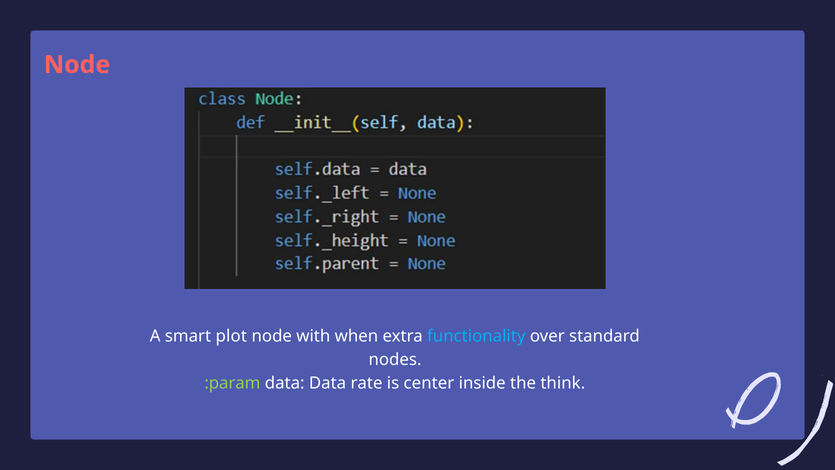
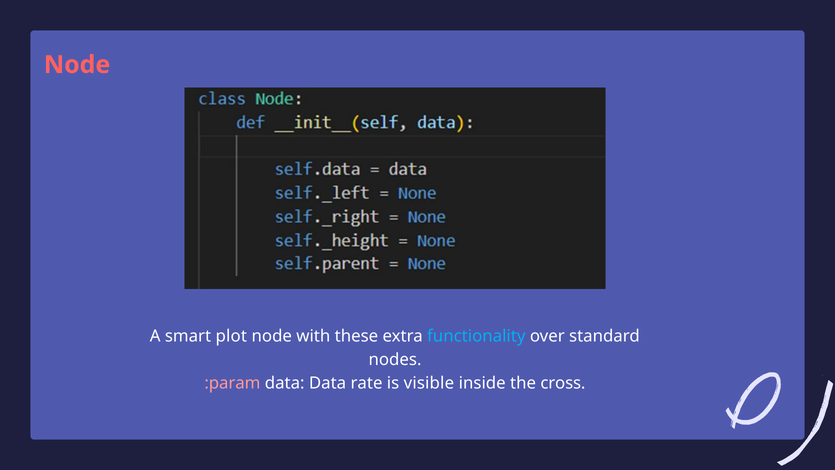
when: when -> these
:param colour: light green -> pink
center: center -> visible
think: think -> cross
